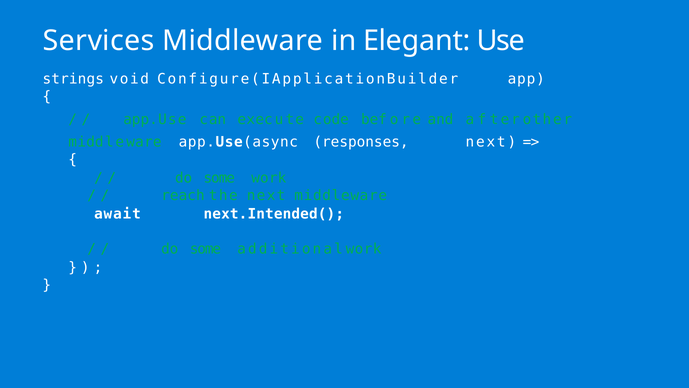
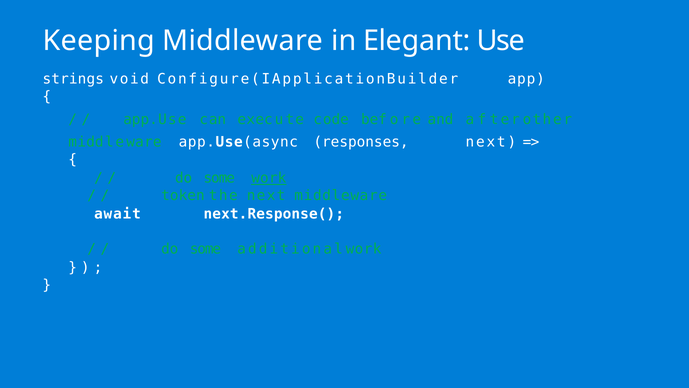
Services: Services -> Keeping
work underline: none -> present
reach: reach -> token
next.Intended(: next.Intended( -> next.Response(
